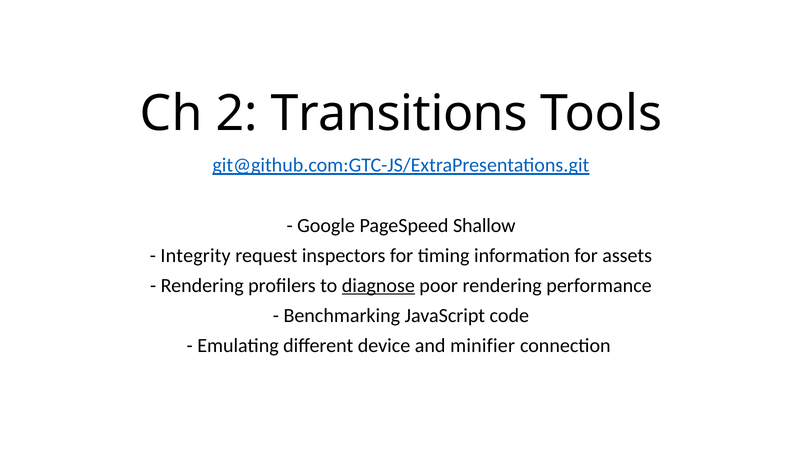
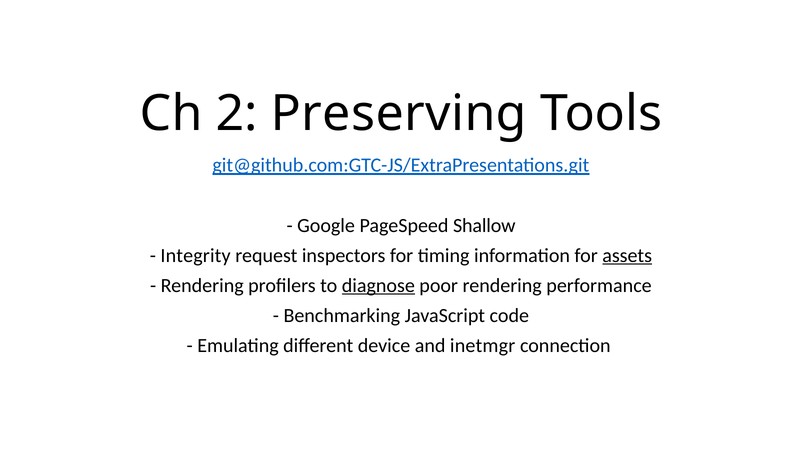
Transitions: Transitions -> Preserving
assets underline: none -> present
minifier: minifier -> inetmgr
